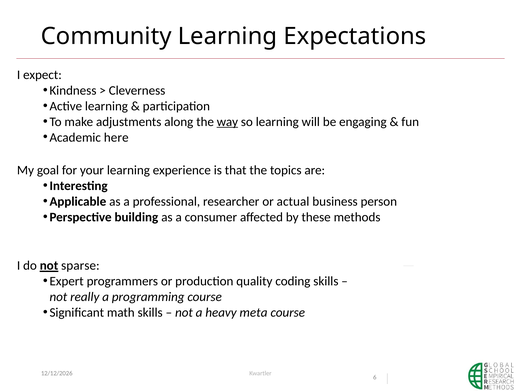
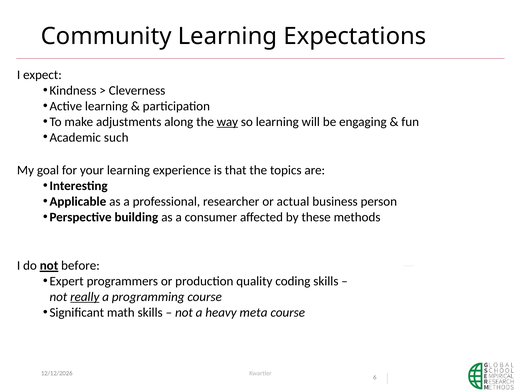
here: here -> such
sparse: sparse -> before
really underline: none -> present
